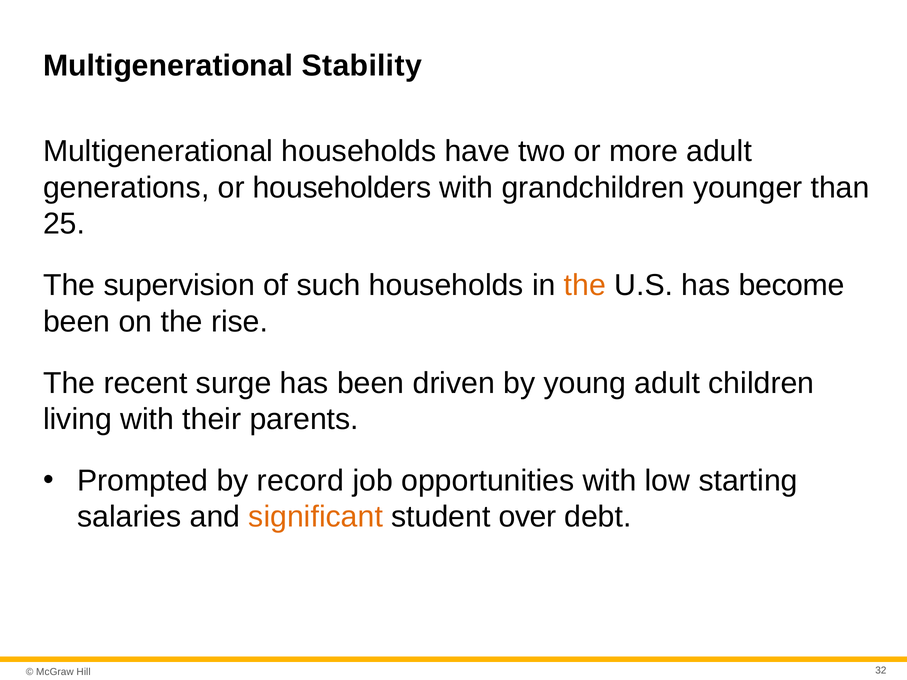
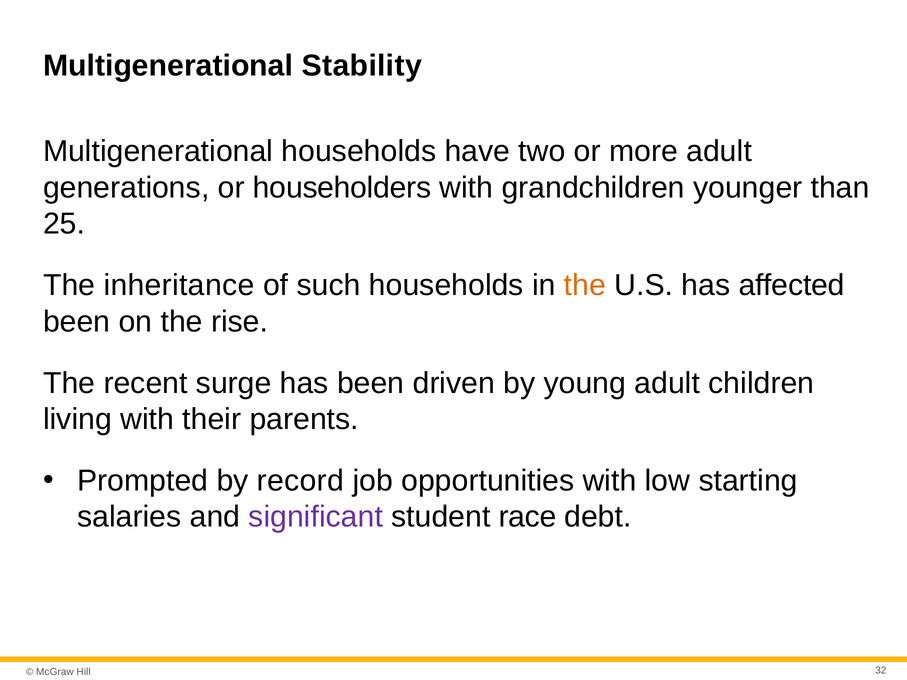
supervision: supervision -> inheritance
become: become -> affected
significant colour: orange -> purple
over: over -> race
